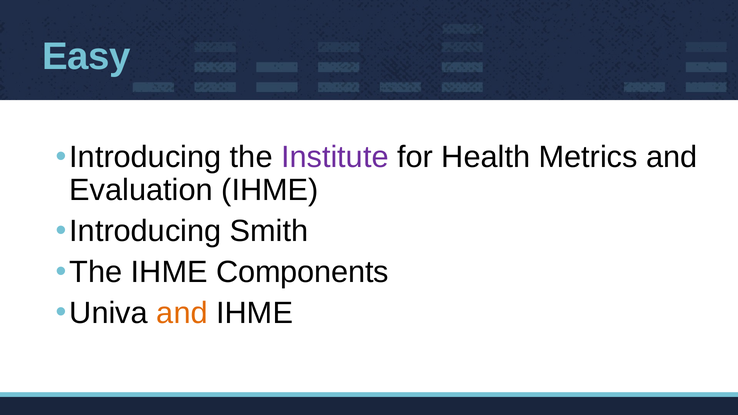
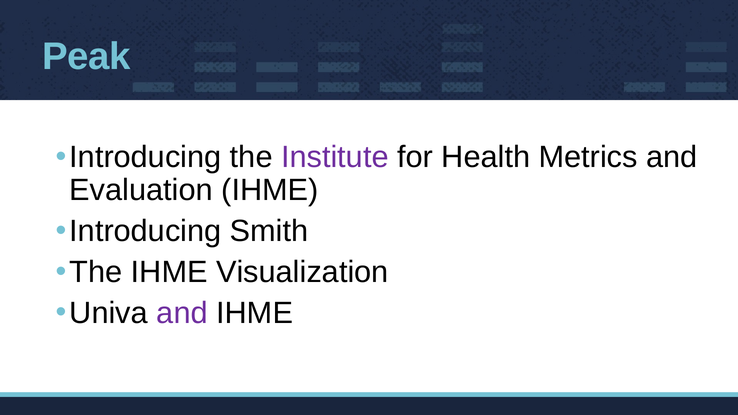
Easy: Easy -> Peak
Components: Components -> Visualization
and at (182, 313) colour: orange -> purple
